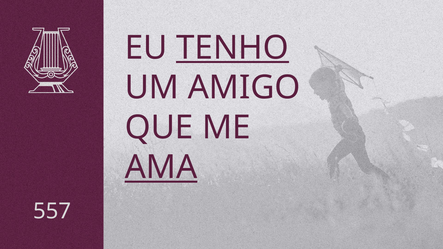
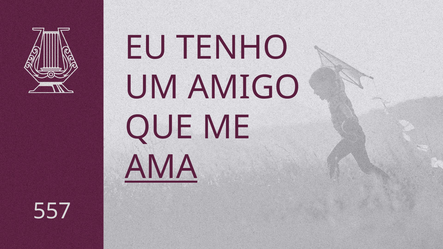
TENHO underline: present -> none
